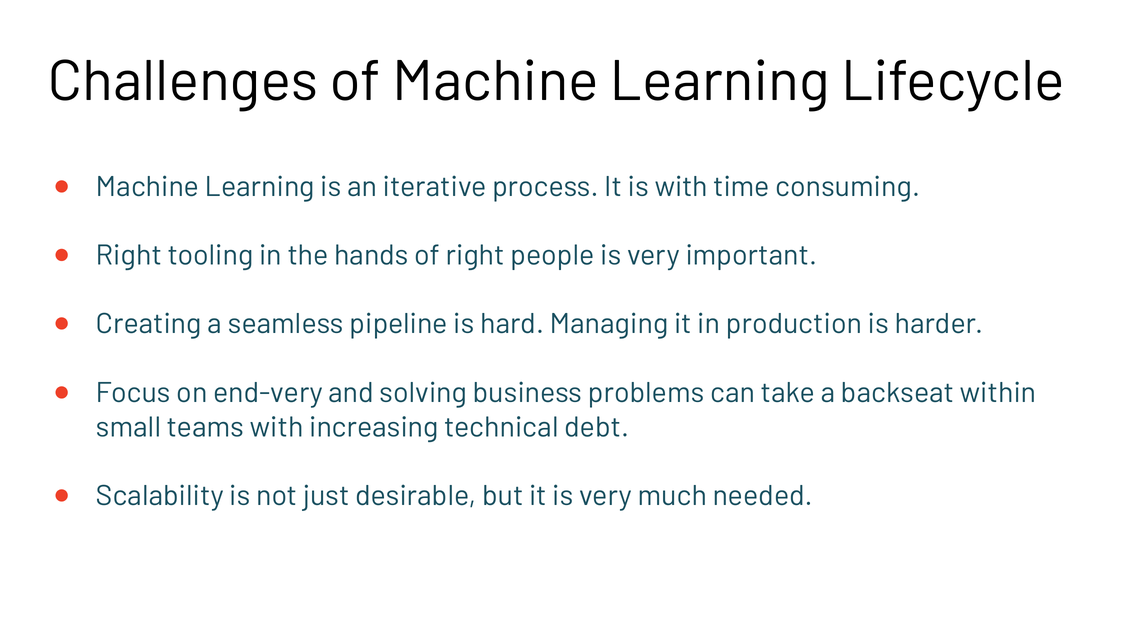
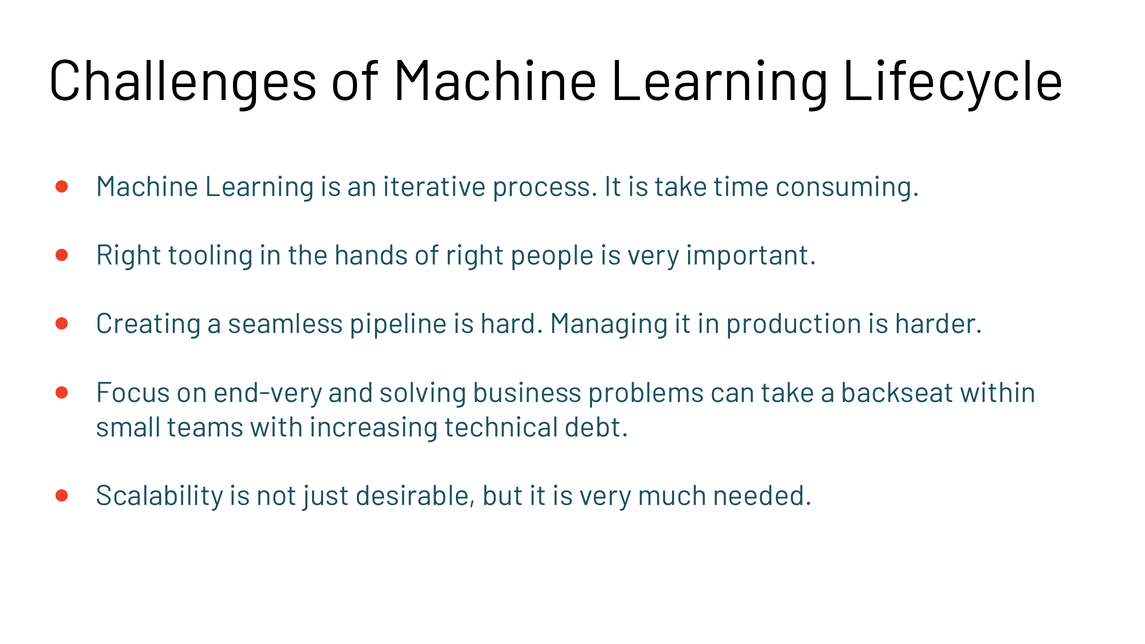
is with: with -> take
